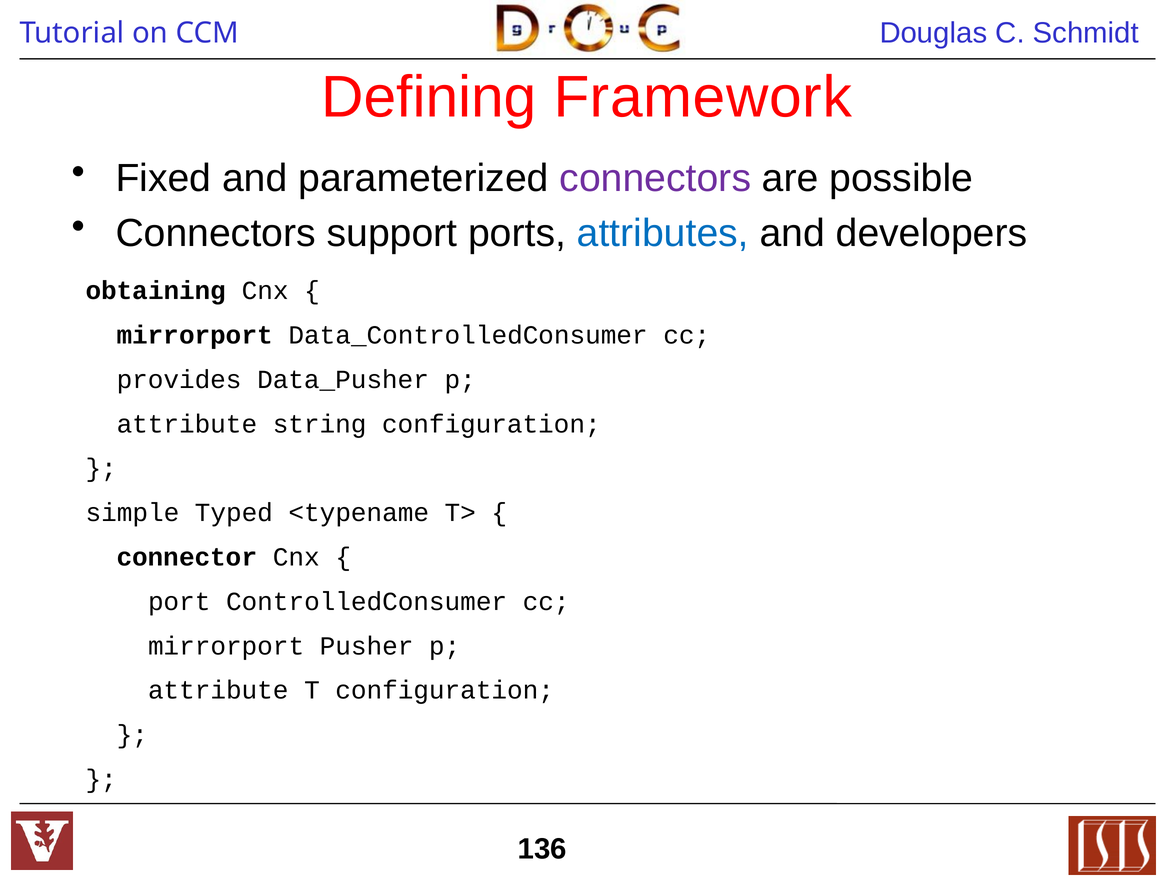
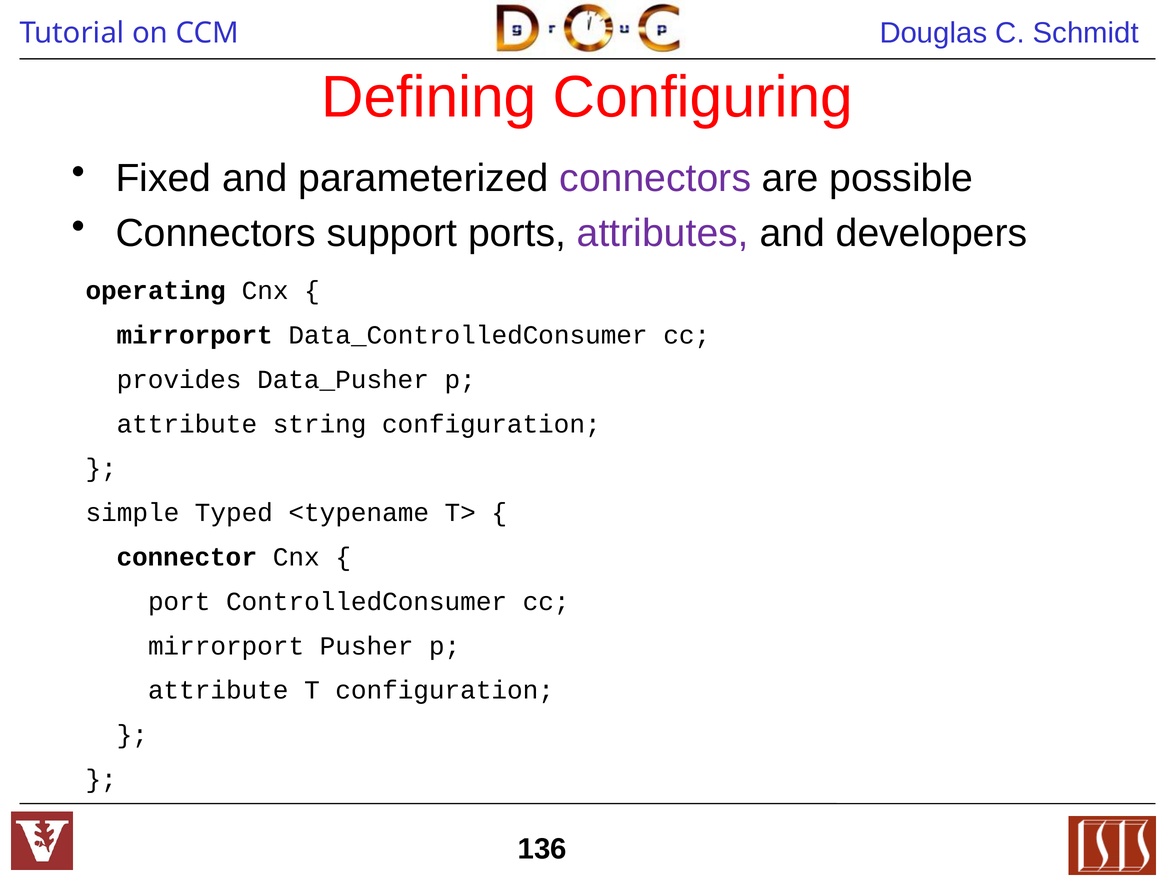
Framework: Framework -> Configuring
attributes colour: blue -> purple
obtaining: obtaining -> operating
